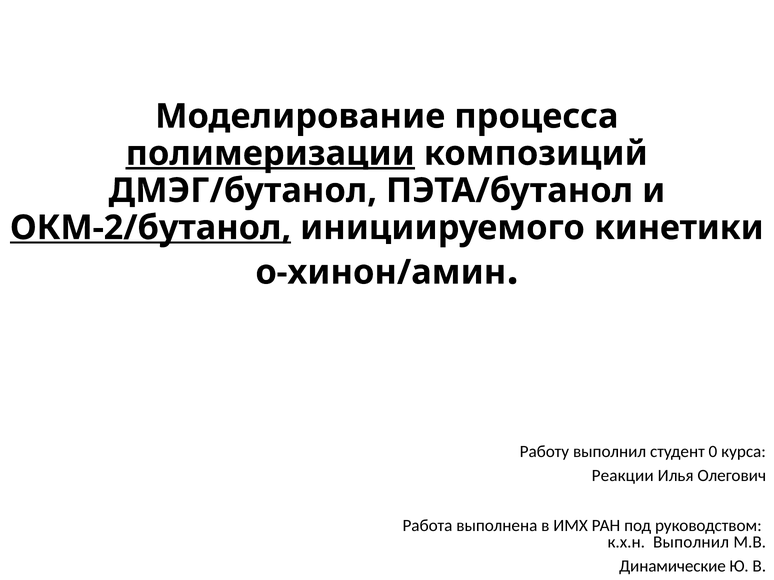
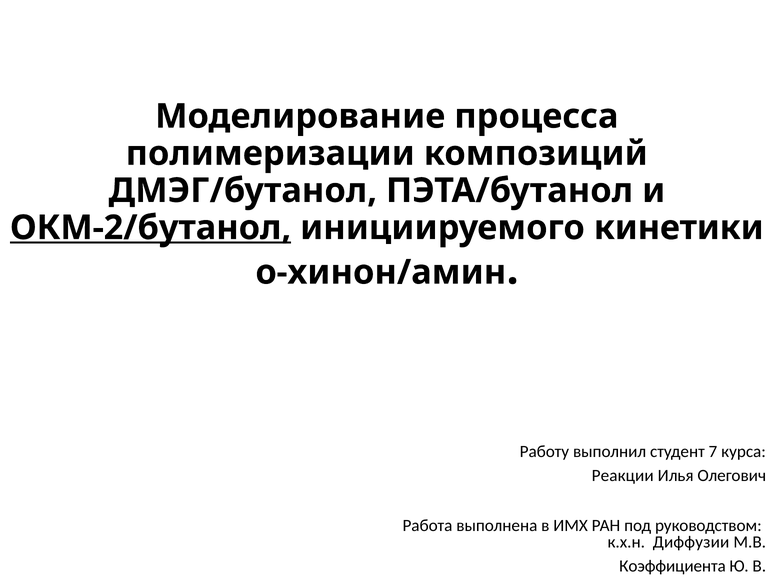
полимеризации underline: present -> none
0: 0 -> 7
к.х.н Выполнил: Выполнил -> Диффузии
Динамические: Динамические -> Коэффициента
